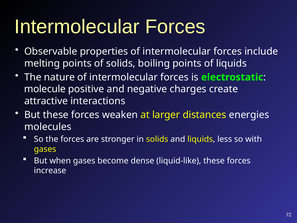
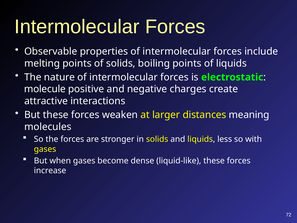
energies: energies -> meaning
